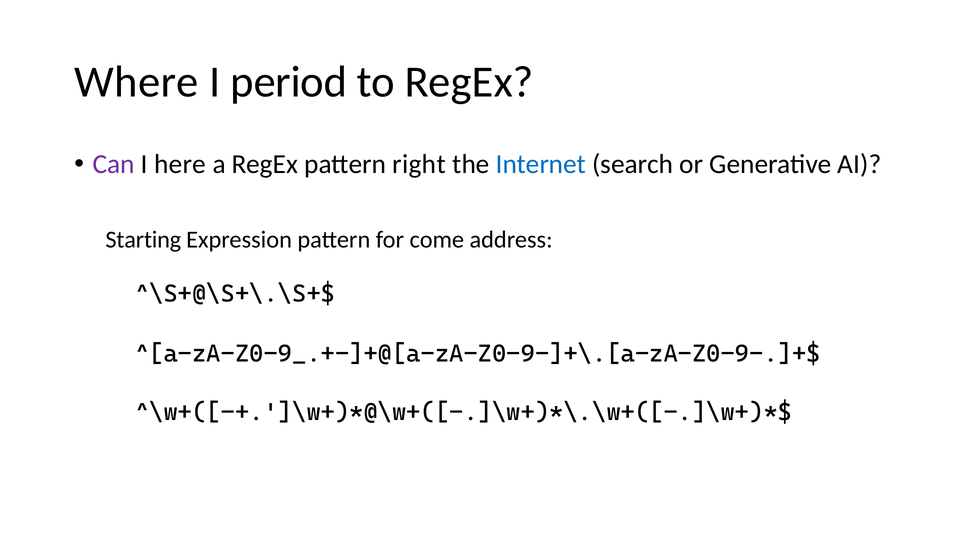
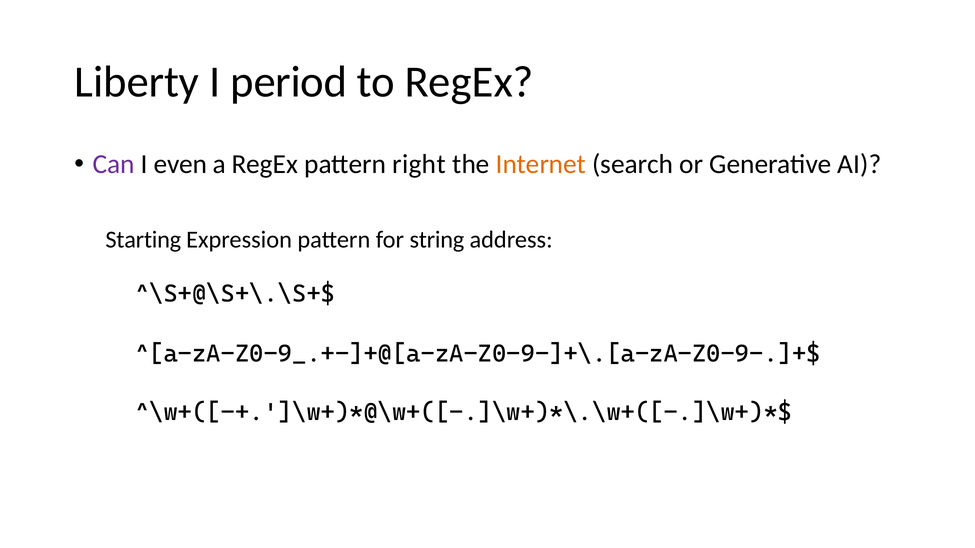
Where: Where -> Liberty
here: here -> even
Internet colour: blue -> orange
come: come -> string
